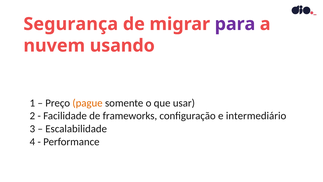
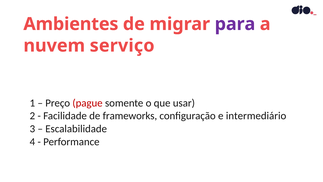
Segurança: Segurança -> Ambientes
usando: usando -> serviço
pague colour: orange -> red
